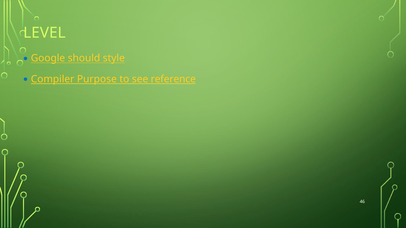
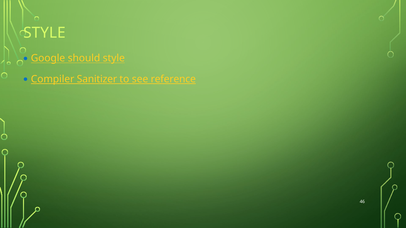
LEVEL at (44, 33): LEVEL -> STYLE
Purpose: Purpose -> Sanitizer
